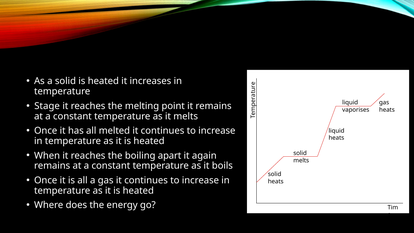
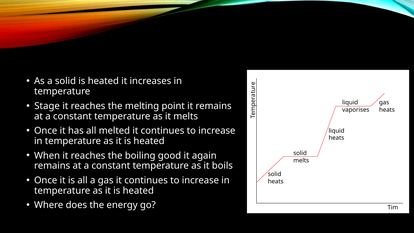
apart: apart -> good
